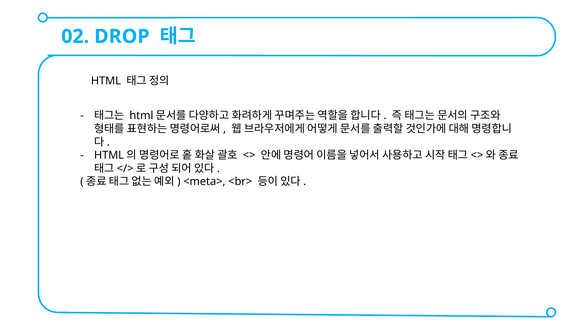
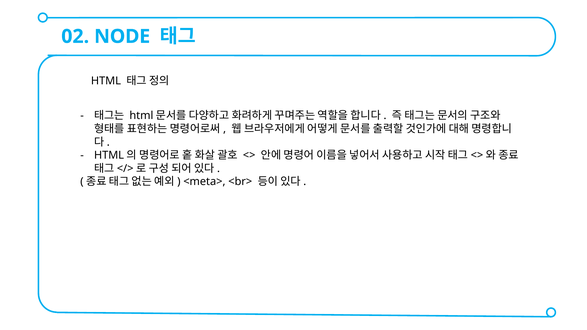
DROP: DROP -> NODE
